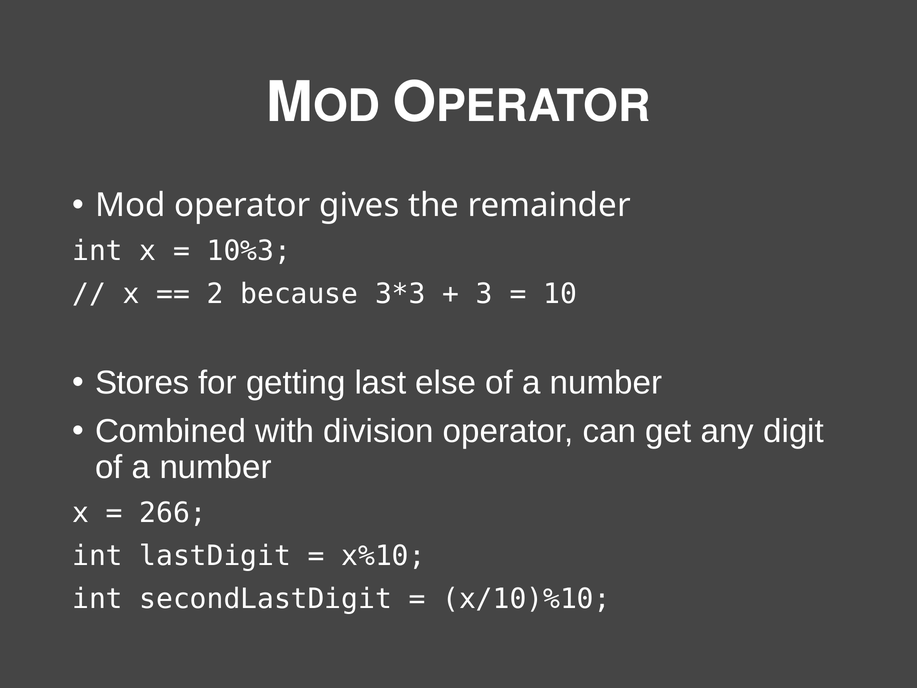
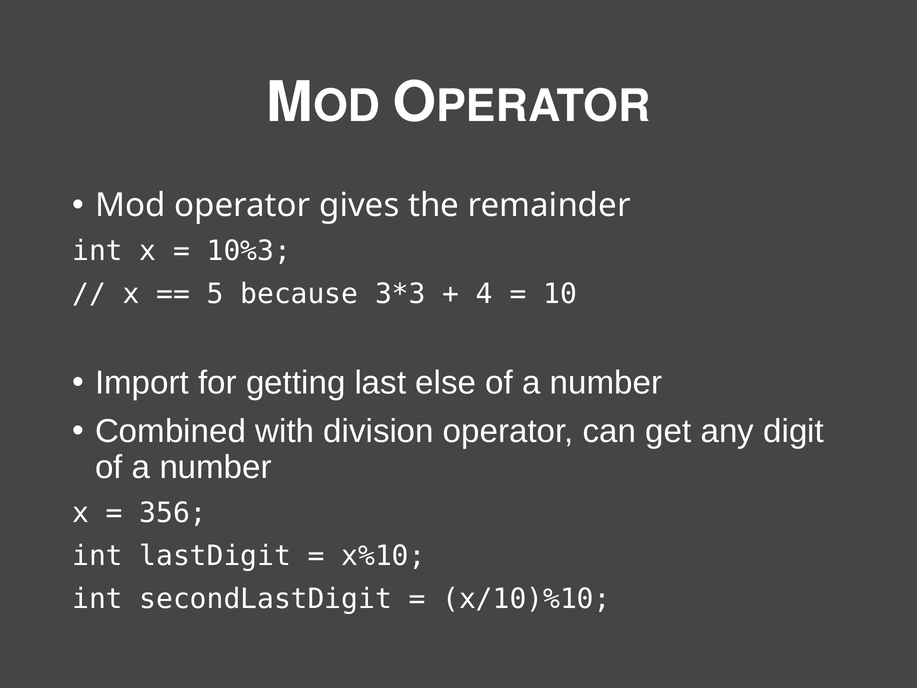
2: 2 -> 5
3: 3 -> 4
Stores: Stores -> Import
266: 266 -> 356
